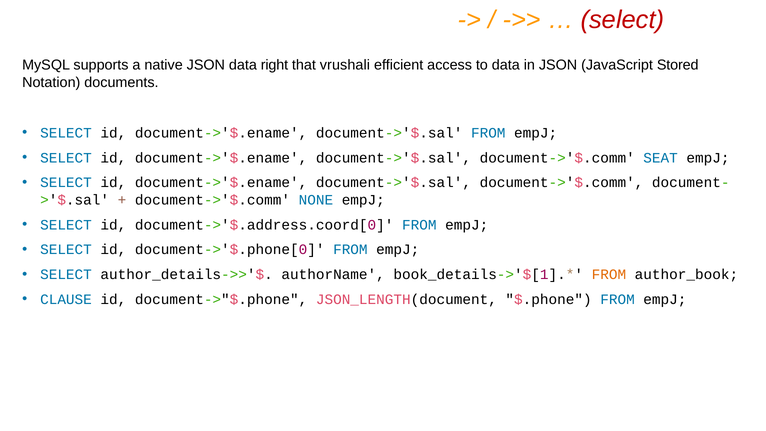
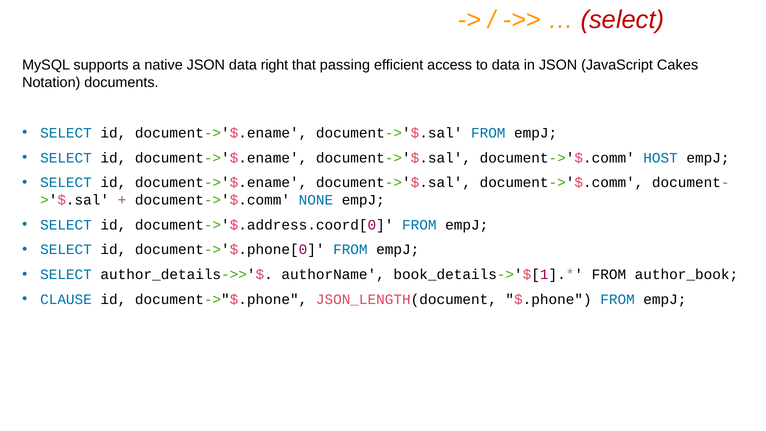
vrushali: vrushali -> passing
Stored: Stored -> Cakes
SEAT: SEAT -> HOST
FROM at (609, 275) colour: orange -> black
